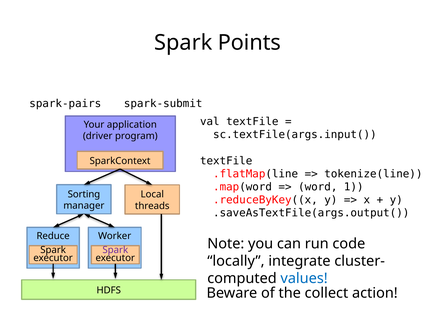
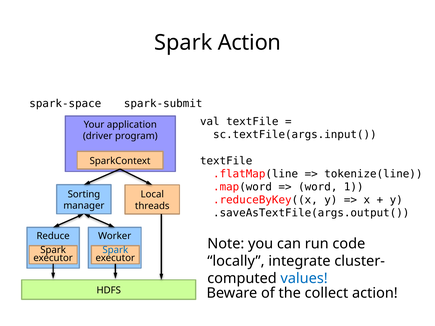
Spark Points: Points -> Action
spark-pairs: spark-pairs -> spark-space
Spark at (115, 250) colour: purple -> blue
